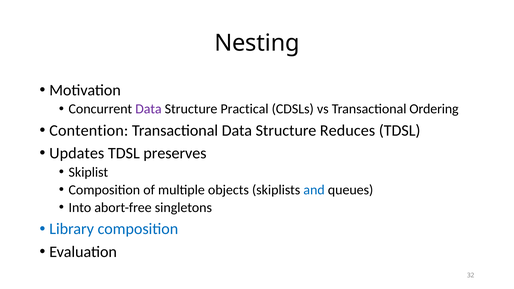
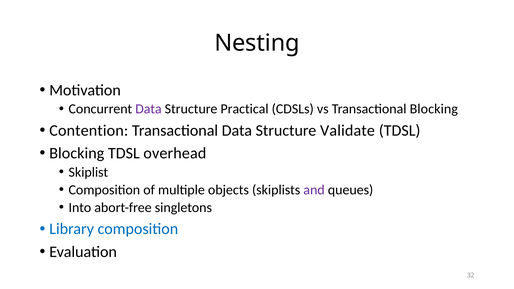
Transactional Ordering: Ordering -> Blocking
Reduces: Reduces -> Validate
Updates at (77, 153): Updates -> Blocking
preserves: preserves -> overhead
and colour: blue -> purple
